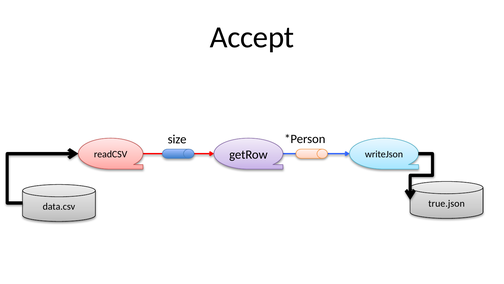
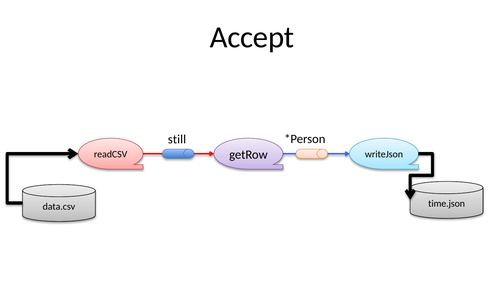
size: size -> still
true.json: true.json -> time.json
